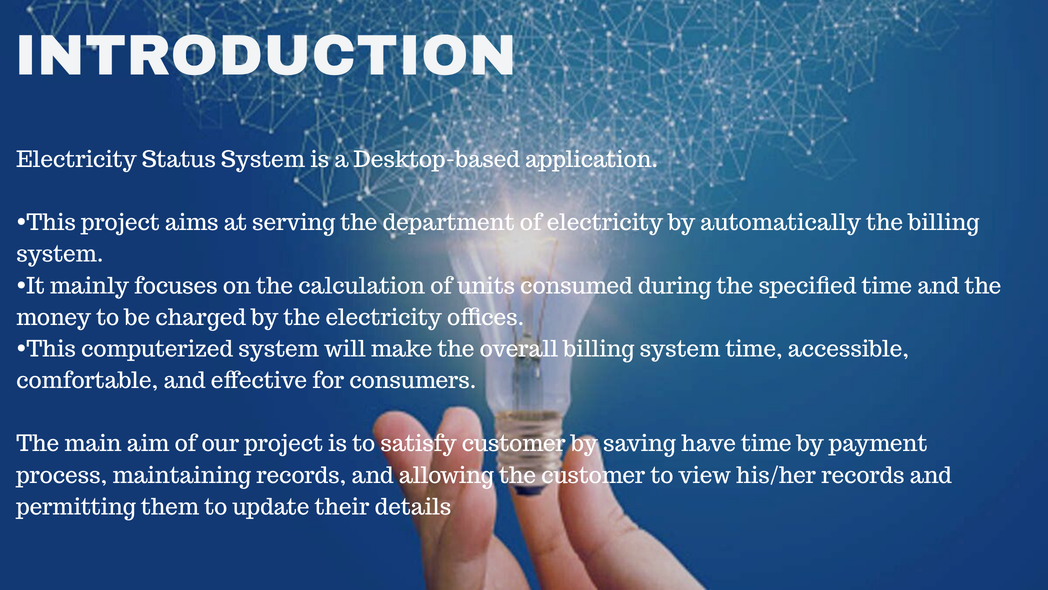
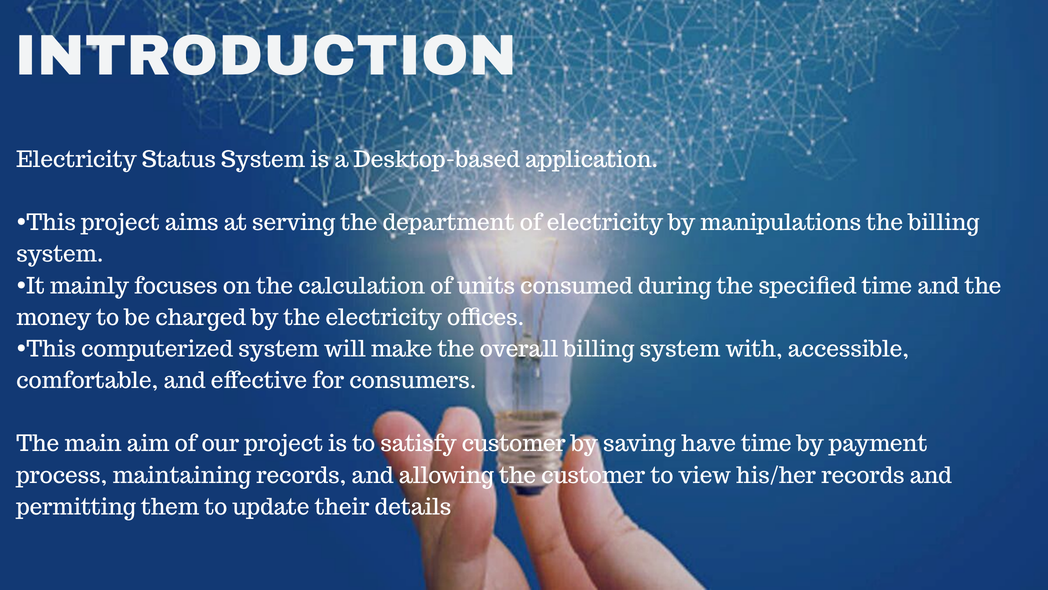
automatically: automatically -> manipulations
system time: time -> with
